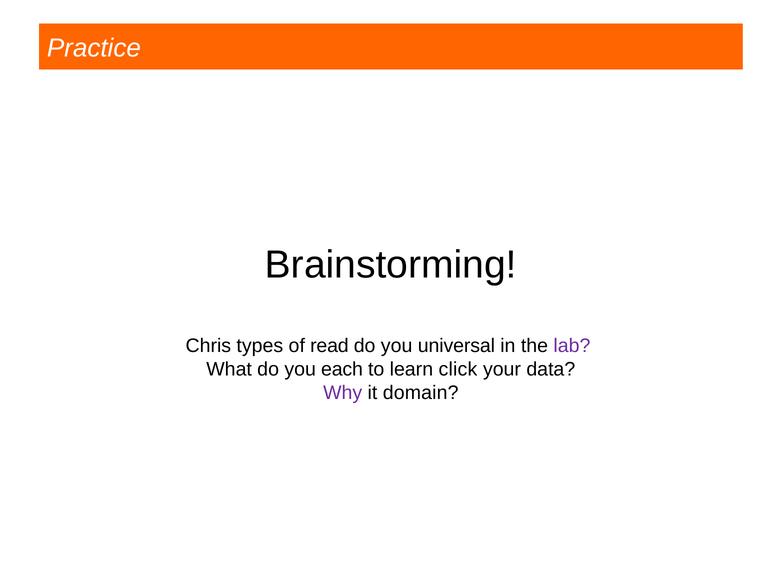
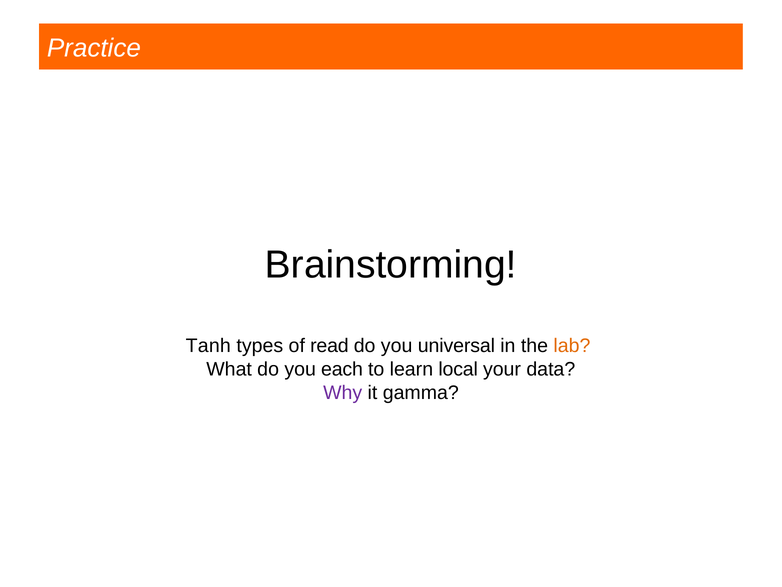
Chris: Chris -> Tanh
lab colour: purple -> orange
click: click -> local
domain: domain -> gamma
